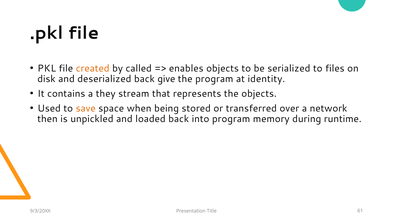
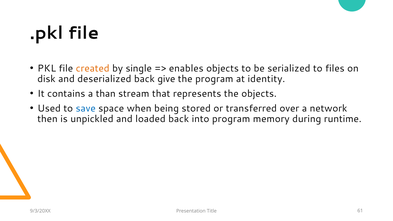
called: called -> single
they: they -> than
save colour: orange -> blue
